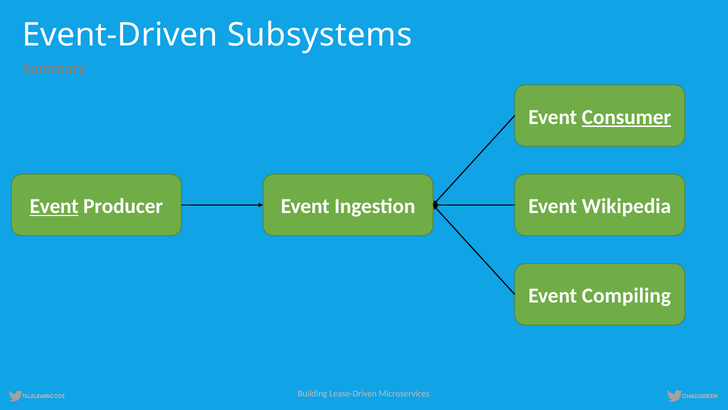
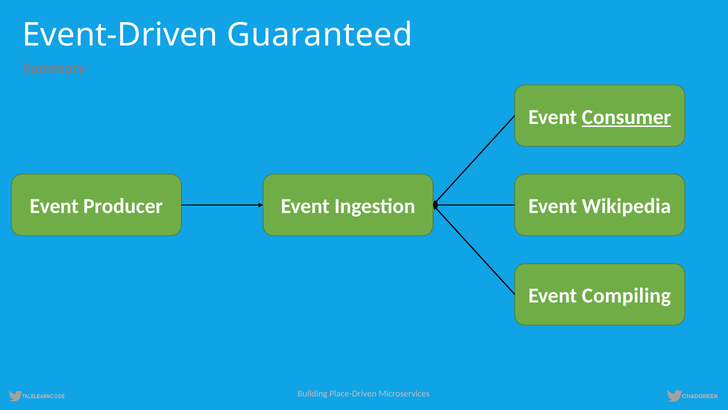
Subsystems: Subsystems -> Guaranteed
Event at (54, 206) underline: present -> none
Lease-Driven: Lease-Driven -> Place-Driven
